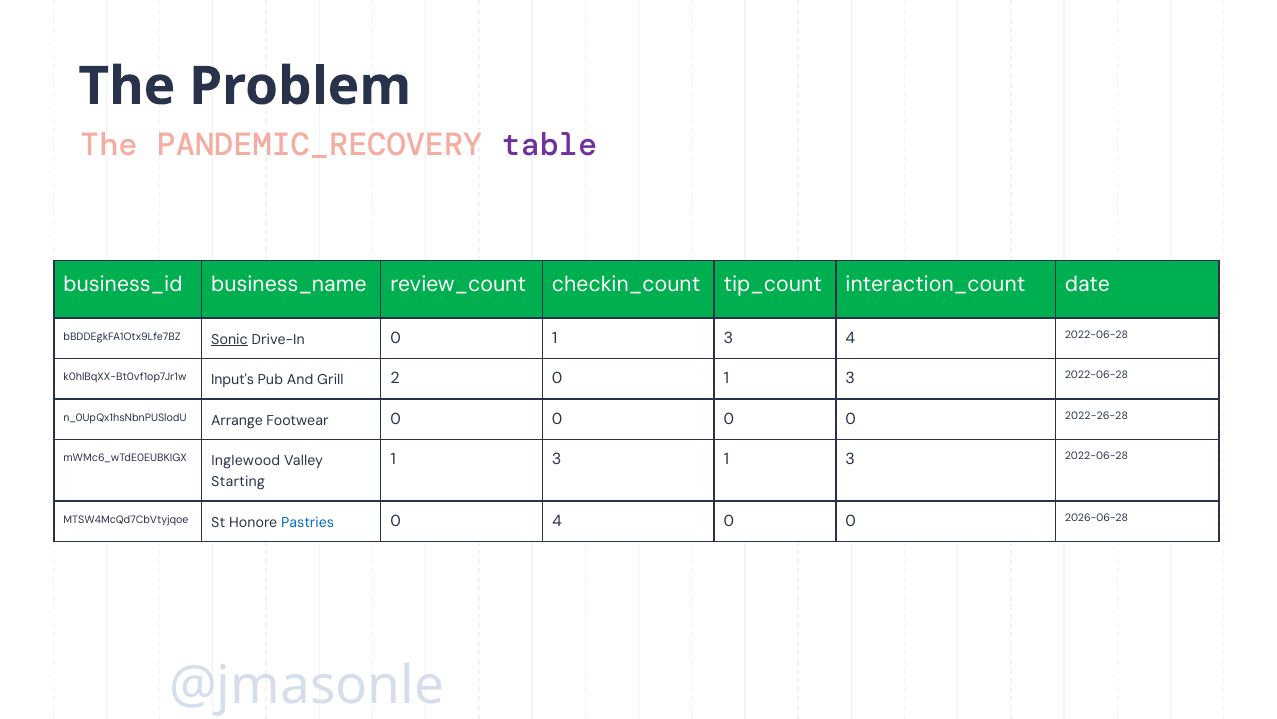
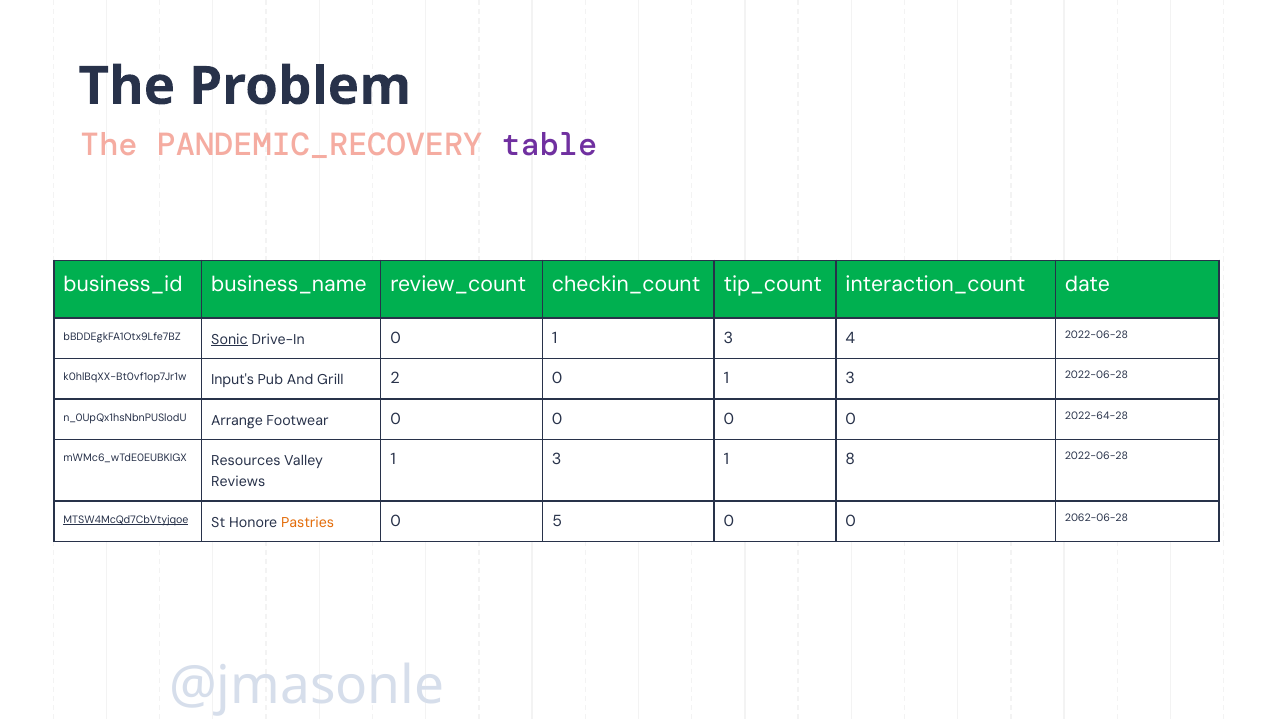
2022-26-28: 2022-26-28 -> 2022-64-28
3 1 3: 3 -> 8
Inglewood: Inglewood -> Resources
Starting: Starting -> Reviews
MTSW4McQd7CbVtyjqoe underline: none -> present
Pastries colour: blue -> orange
0 4: 4 -> 5
2026-06-28: 2026-06-28 -> 2062-06-28
